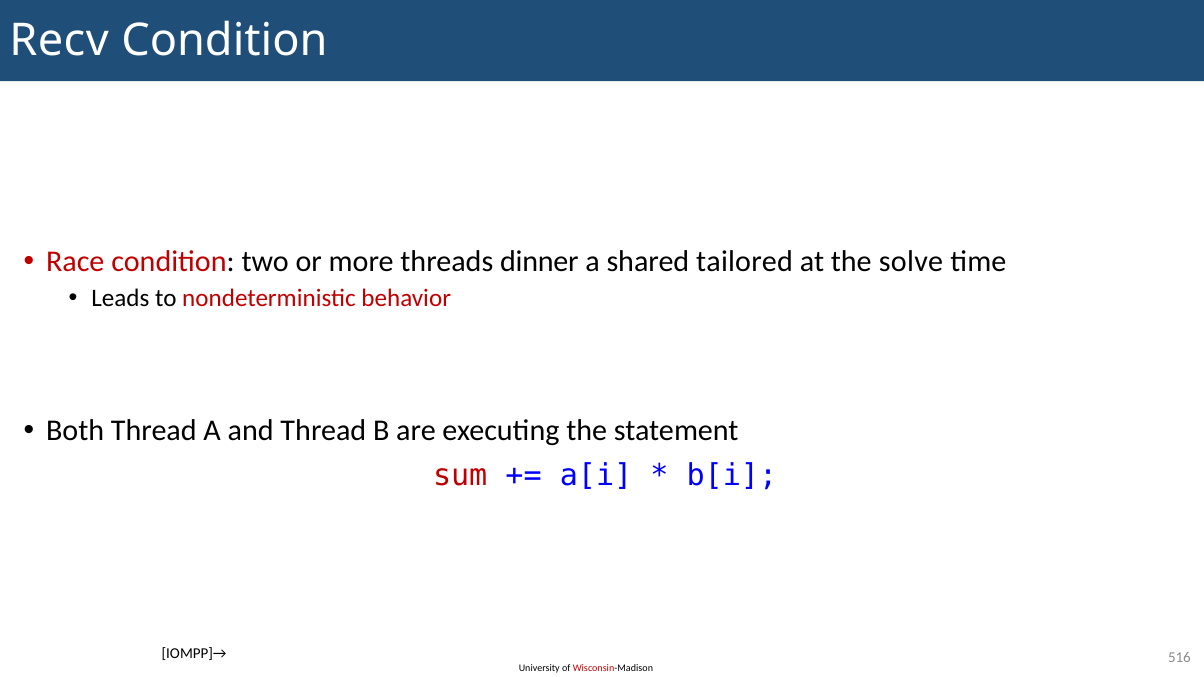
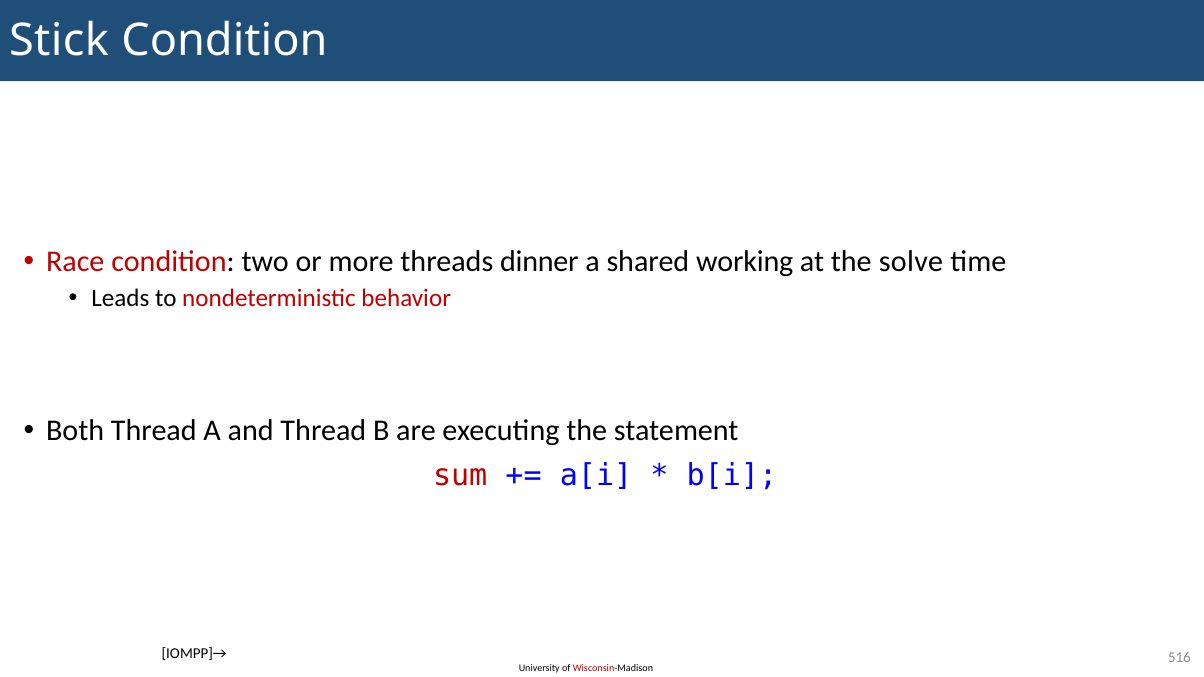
Recv: Recv -> Stick
tailored: tailored -> working
